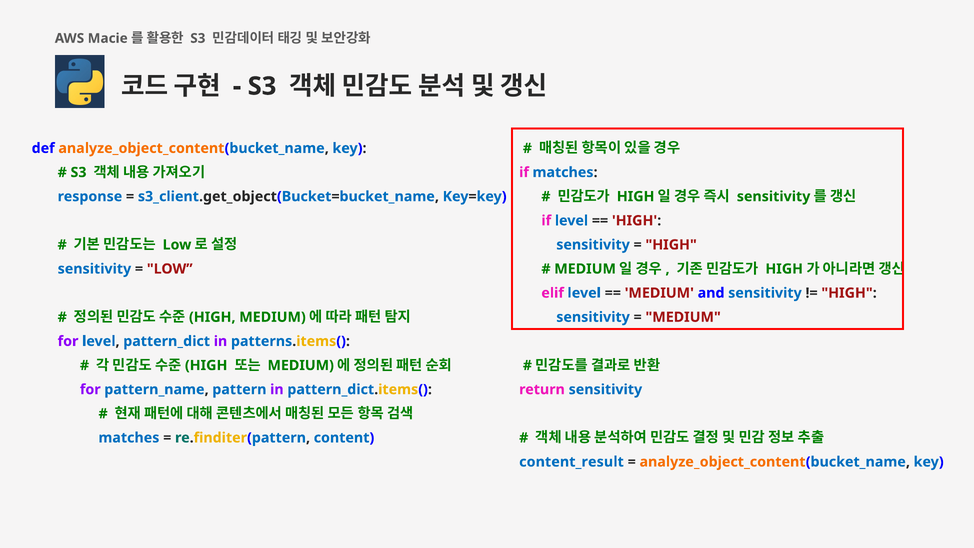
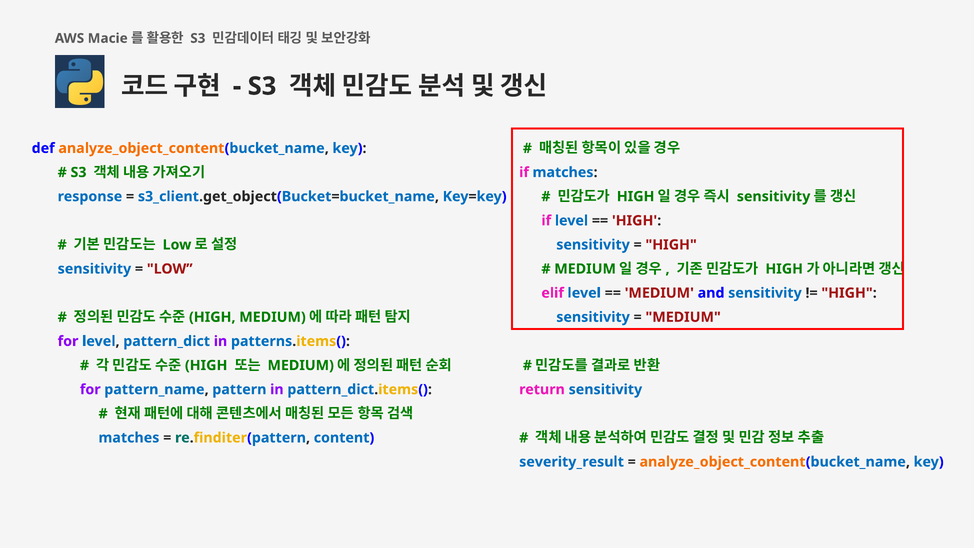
content_result: content_result -> severity_result
